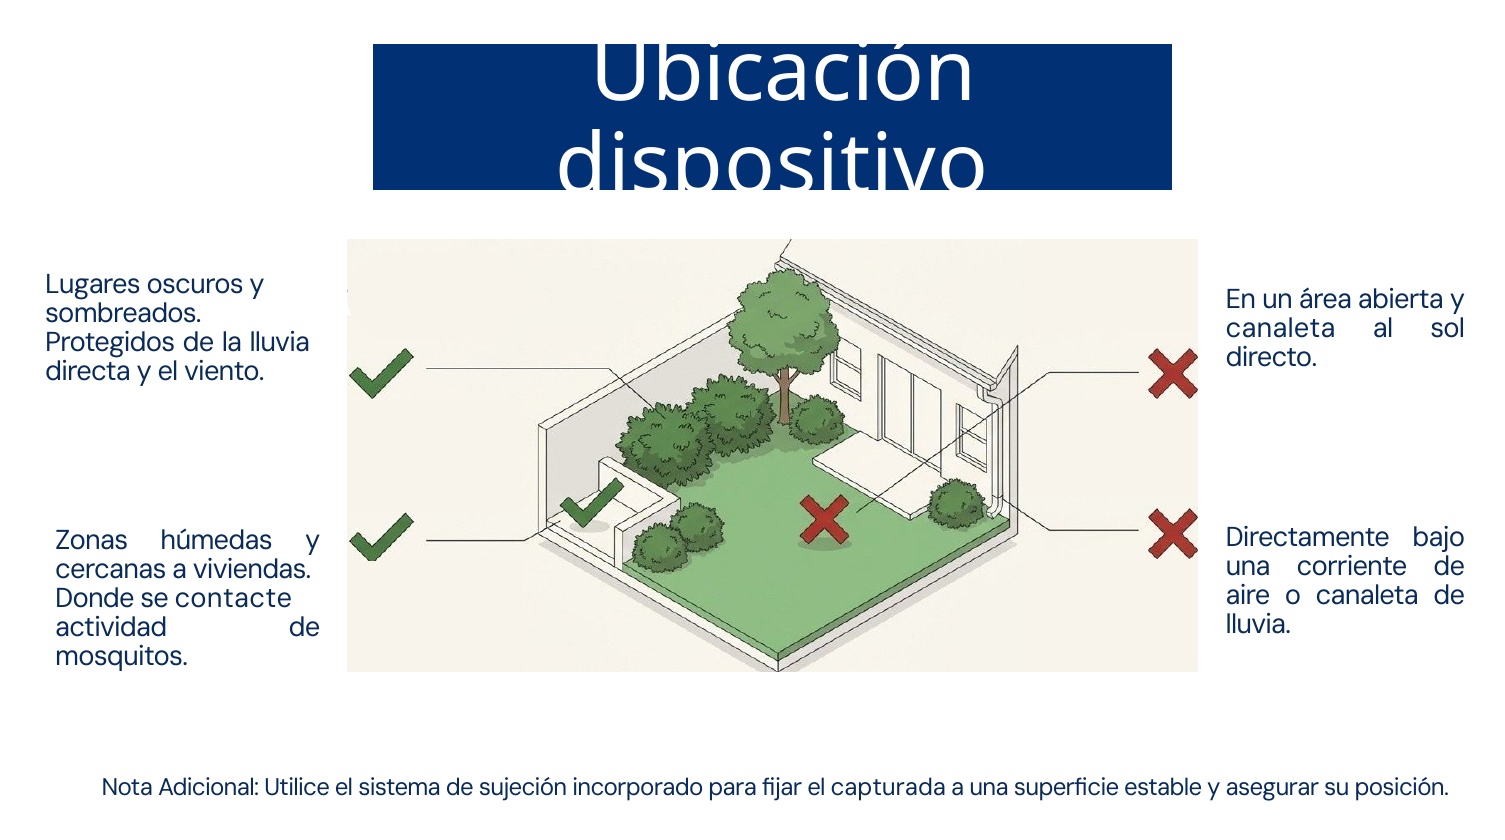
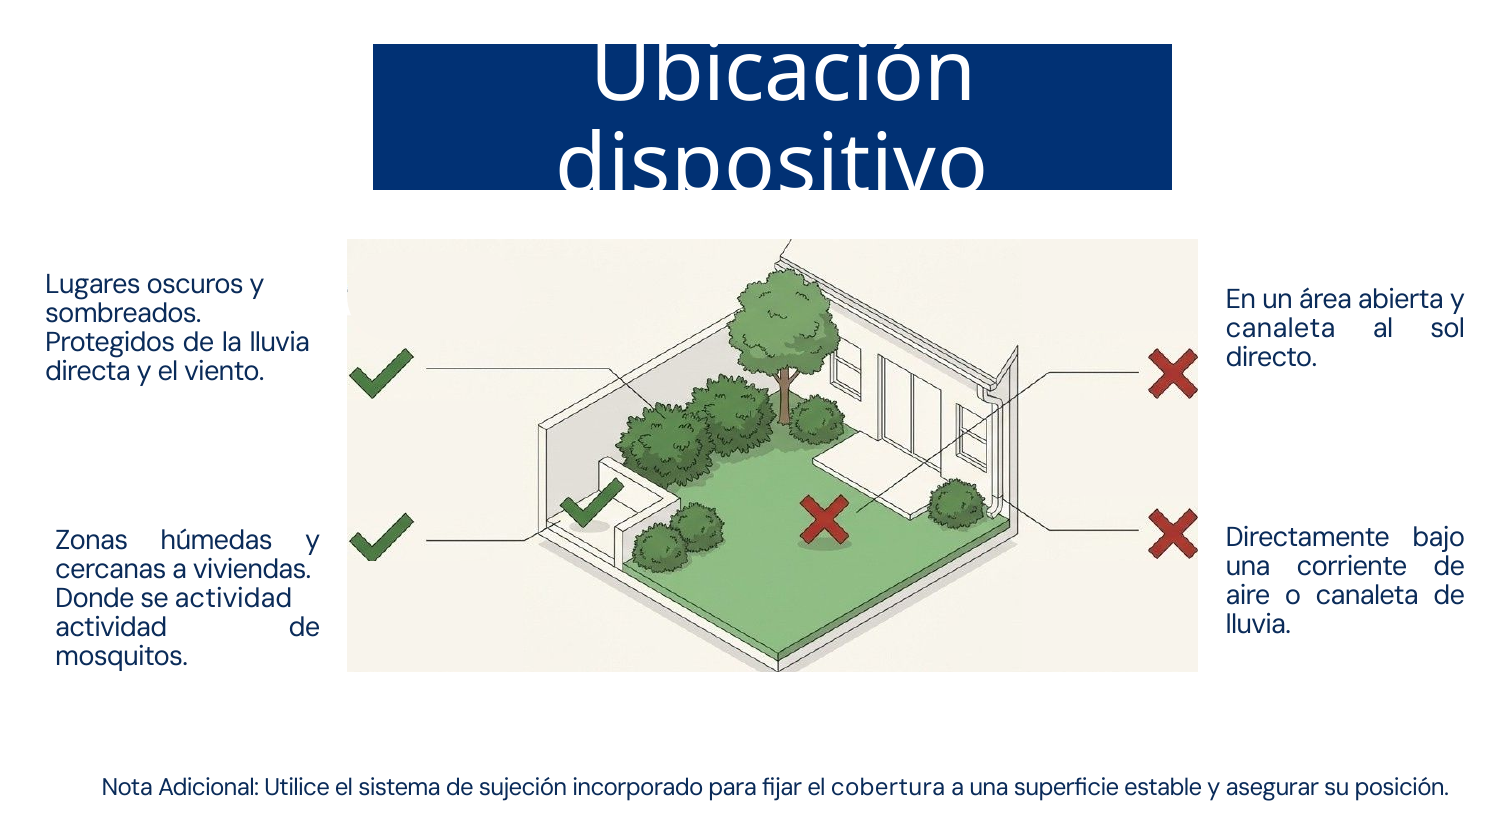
se contacte: contacte -> actividad
capturada: capturada -> cobertura
